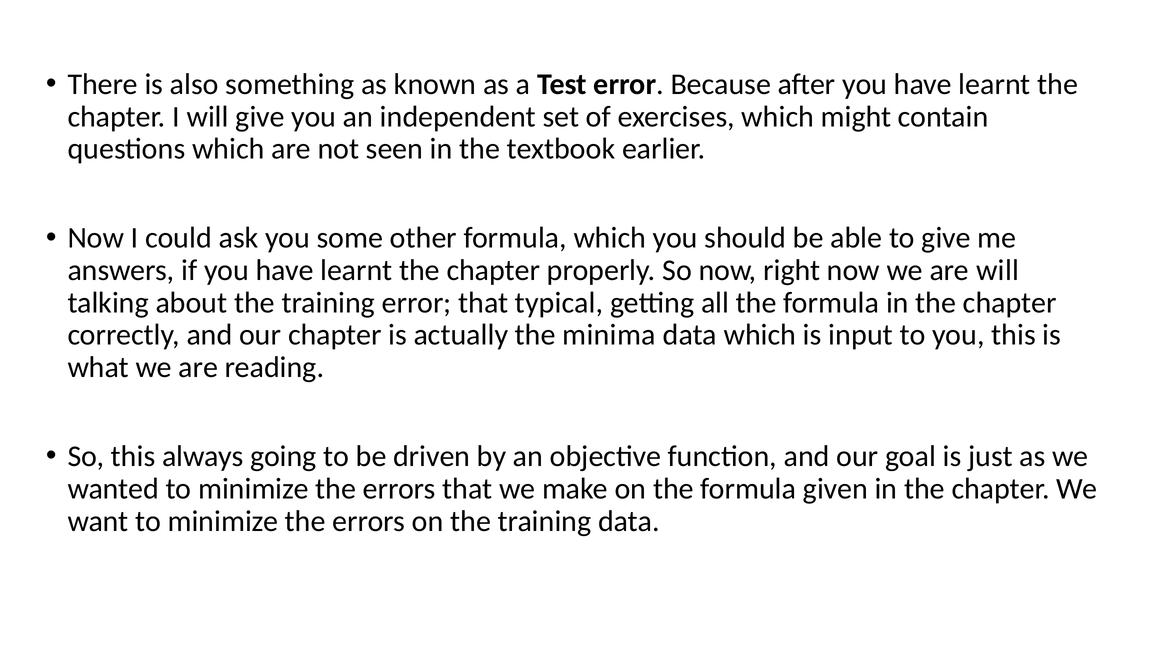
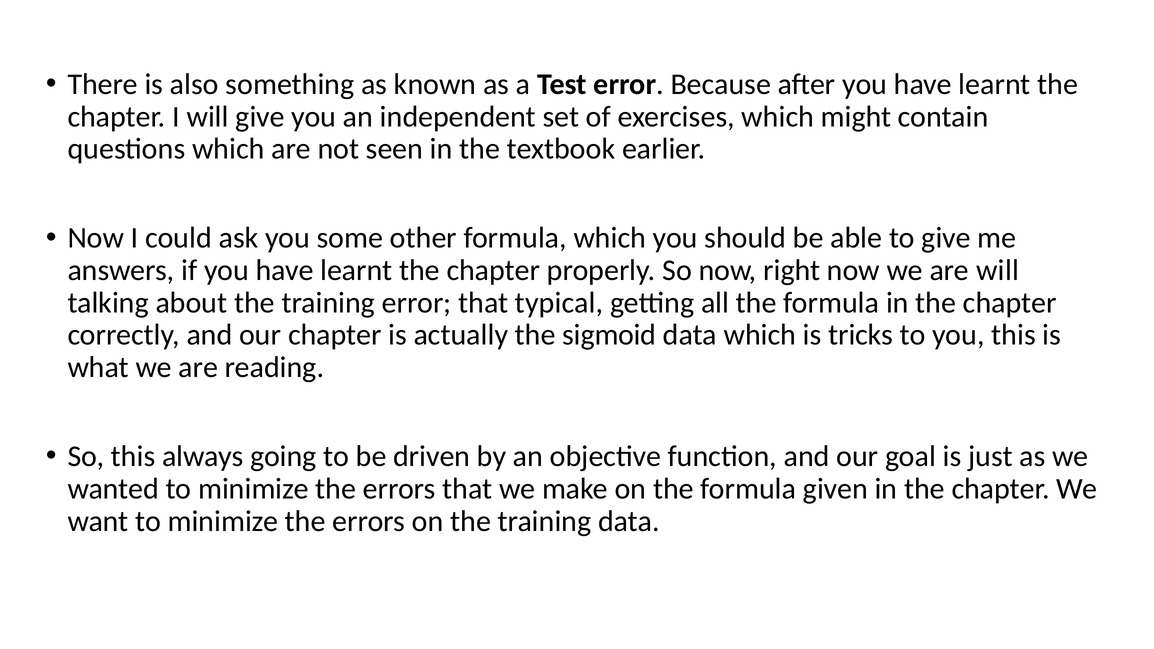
minima: minima -> sigmoid
input: input -> tricks
